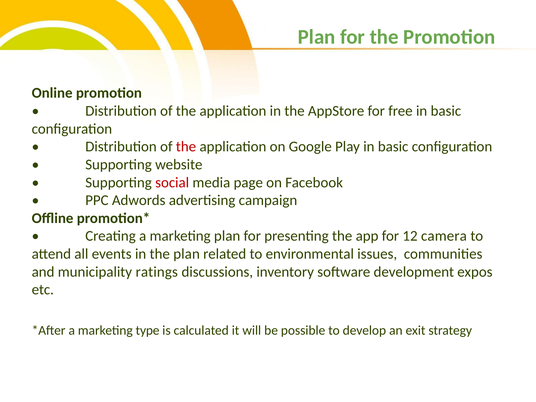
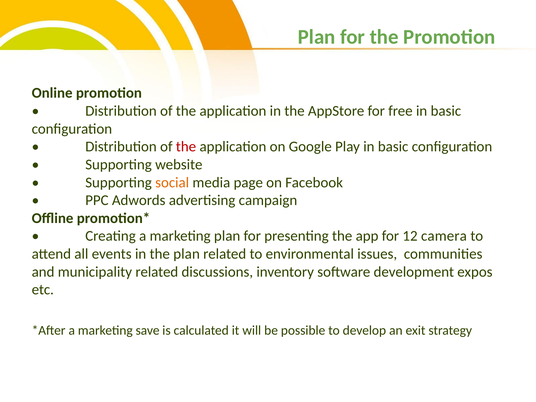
social colour: red -> orange
municipality ratings: ratings -> related
type: type -> save
